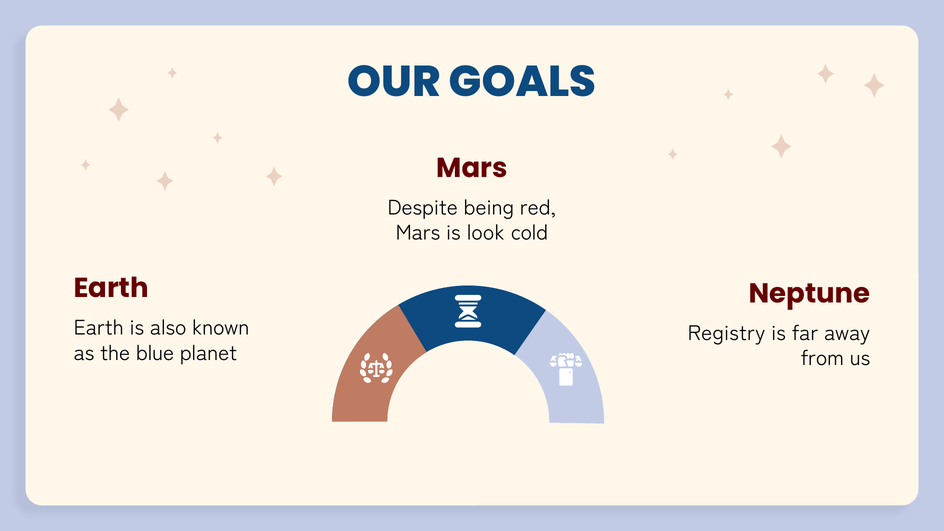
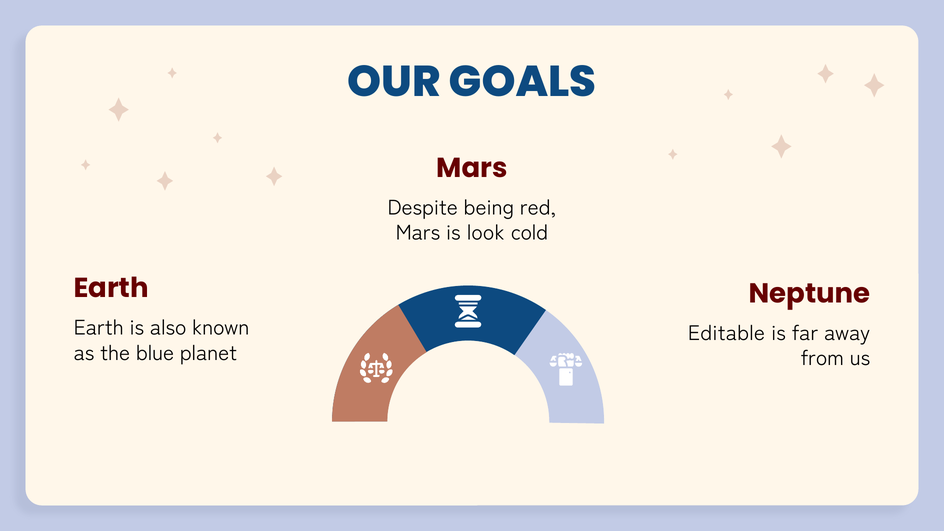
Registry: Registry -> Editable
